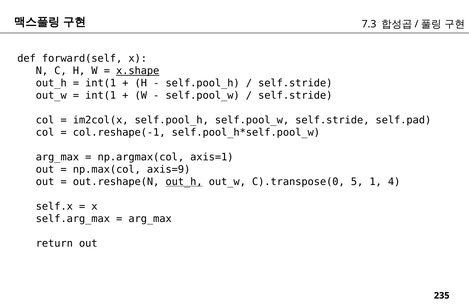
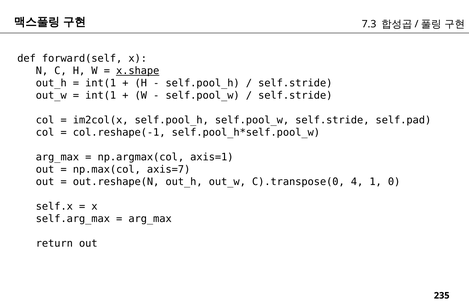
axis=9: axis=9 -> axis=7
out_h at (184, 182) underline: present -> none
5: 5 -> 4
4: 4 -> 0
